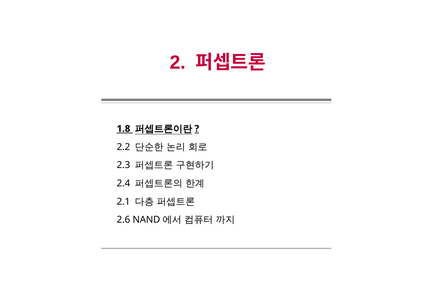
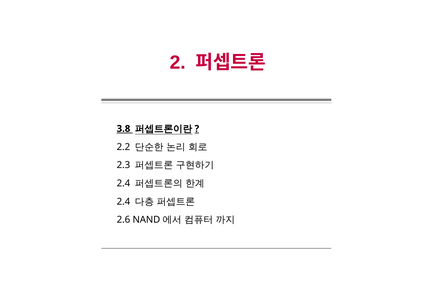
1.8: 1.8 -> 3.8
2.1 at (123, 202): 2.1 -> 2.4
